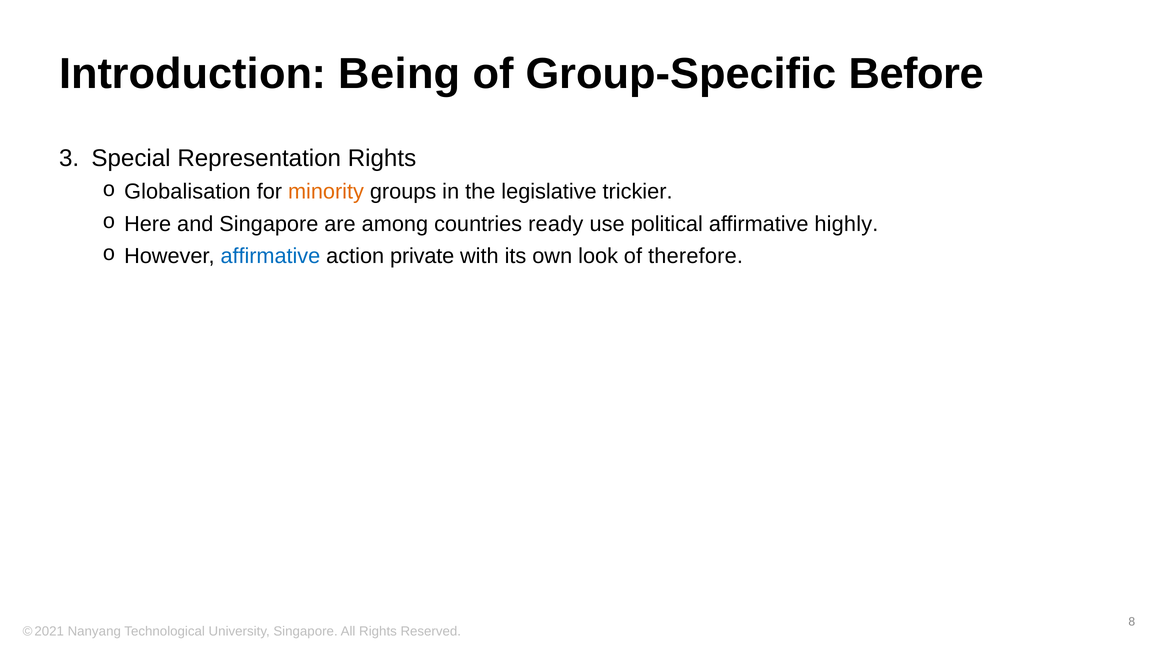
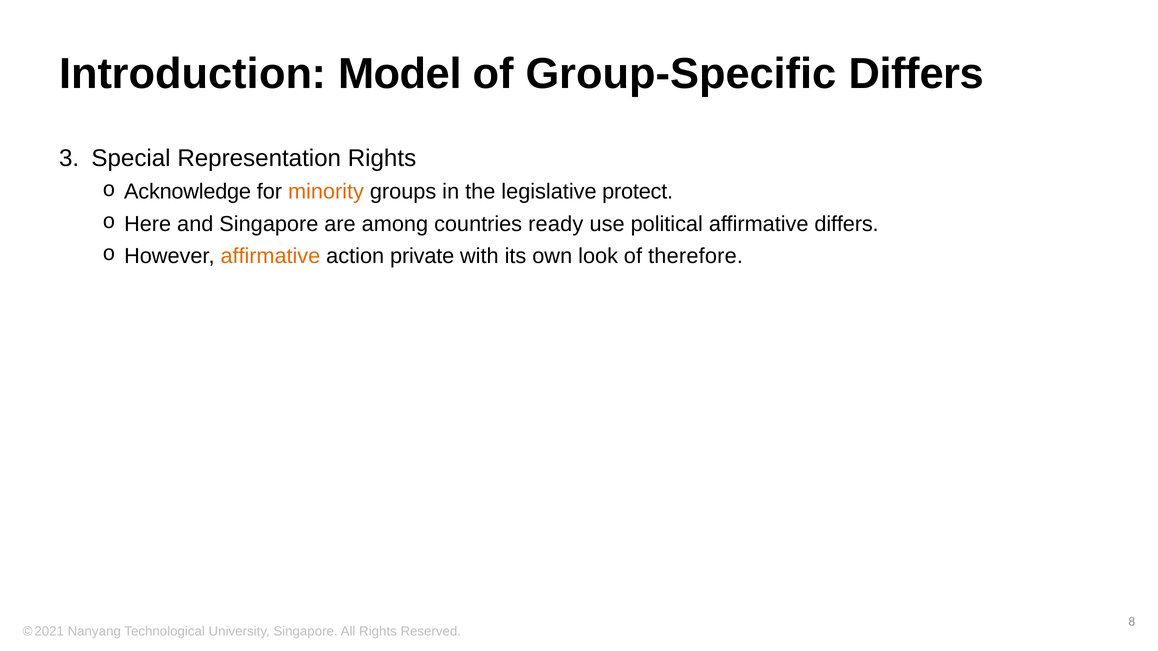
Being: Being -> Model
Group-Specific Before: Before -> Differs
Globalisation: Globalisation -> Acknowledge
trickier: trickier -> protect
affirmative highly: highly -> differs
affirmative at (270, 256) colour: blue -> orange
